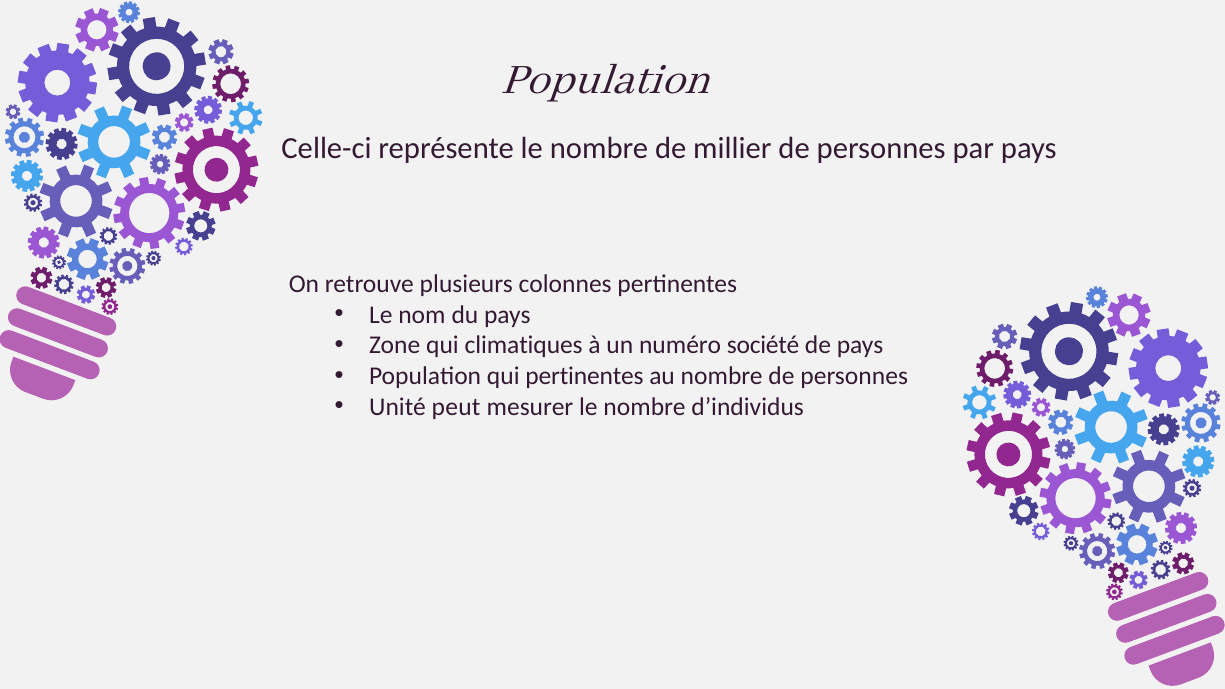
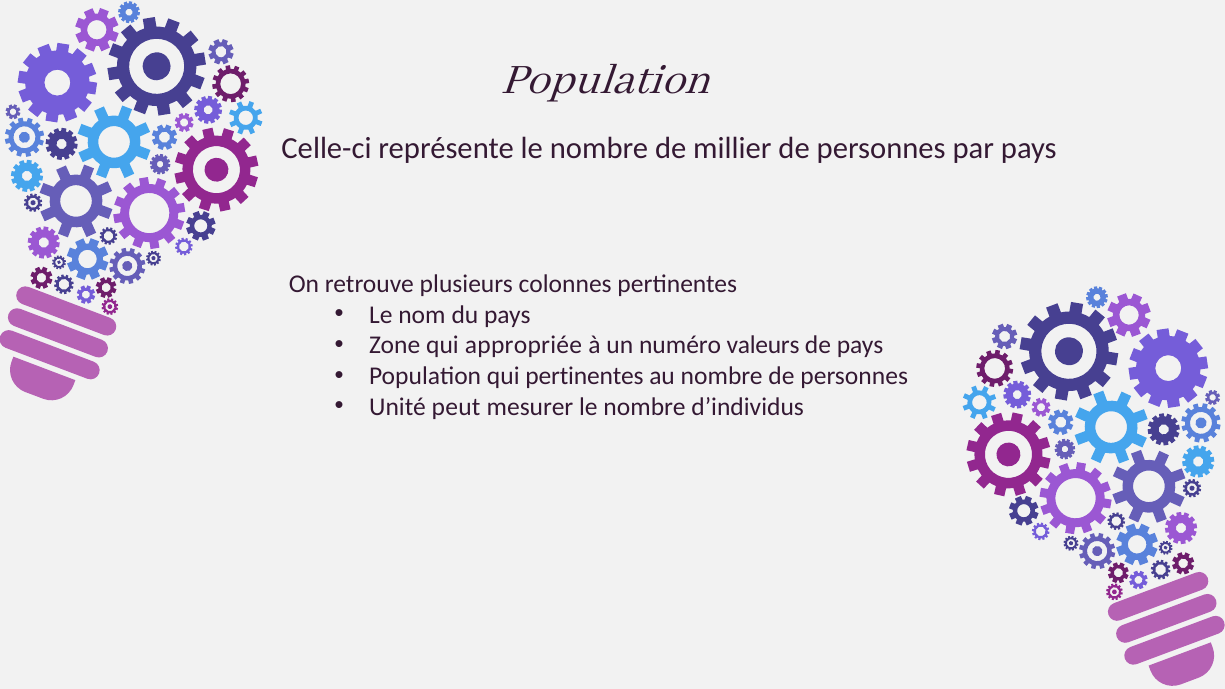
climatiques: climatiques -> appropriée
société: société -> valeurs
